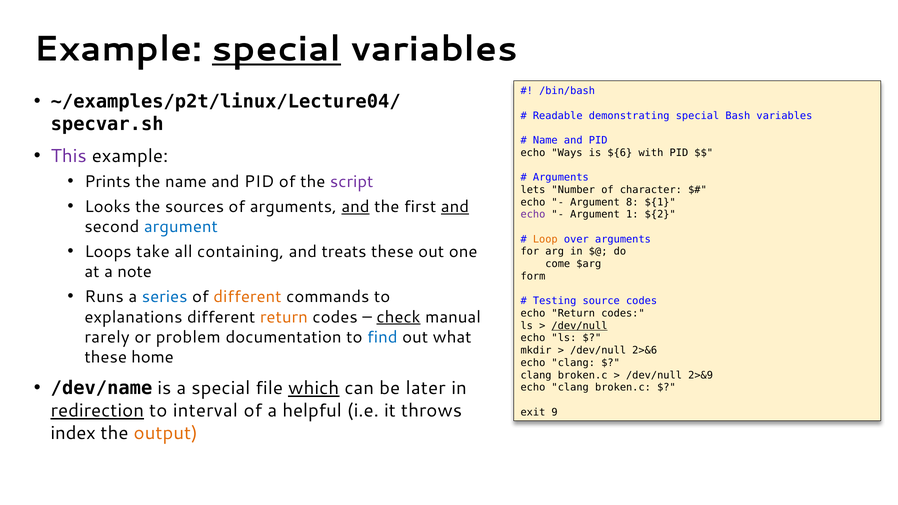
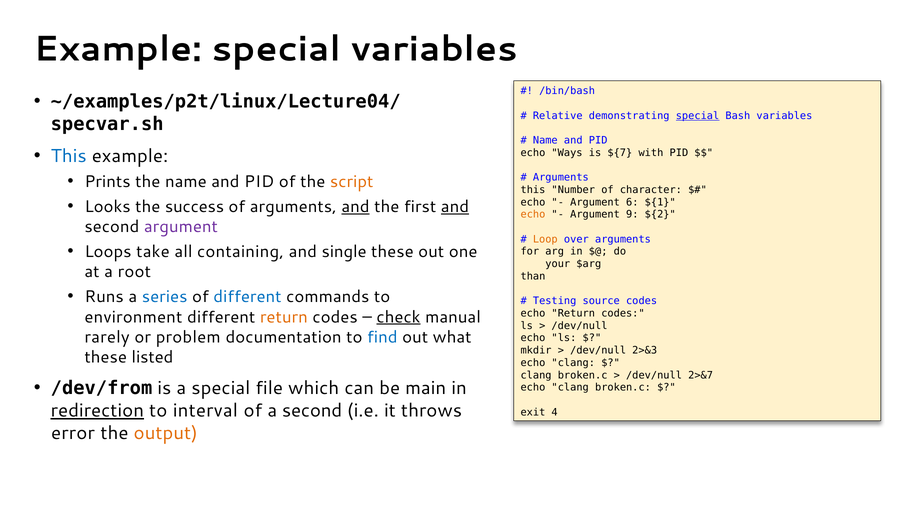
special at (276, 49) underline: present -> none
Readable: Readable -> Relative
special at (698, 116) underline: none -> present
This at (69, 156) colour: purple -> blue
${6: ${6 -> ${7
script colour: purple -> orange
lets at (533, 190): lets -> this
8: 8 -> 6
sources: sources -> success
echo at (533, 215) colour: purple -> orange
1: 1 -> 9
argument at (181, 227) colour: blue -> purple
treats: treats -> single
come: come -> your
note: note -> root
form: form -> than
different at (247, 297) colour: orange -> blue
explanations: explanations -> environment
/dev/null at (579, 326) underline: present -> none
2>&6: 2>&6 -> 2>&3
home: home -> listed
2>&9: 2>&9 -> 2>&7
/dev/name: /dev/name -> /dev/from
which underline: present -> none
later: later -> main
a helpful: helpful -> second
9: 9 -> 4
index: index -> error
